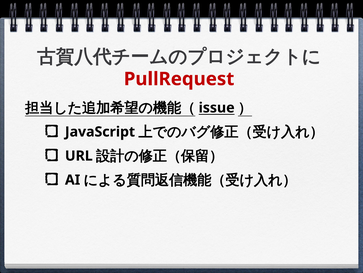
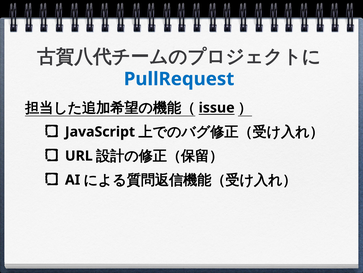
PullRequest colour: red -> blue
